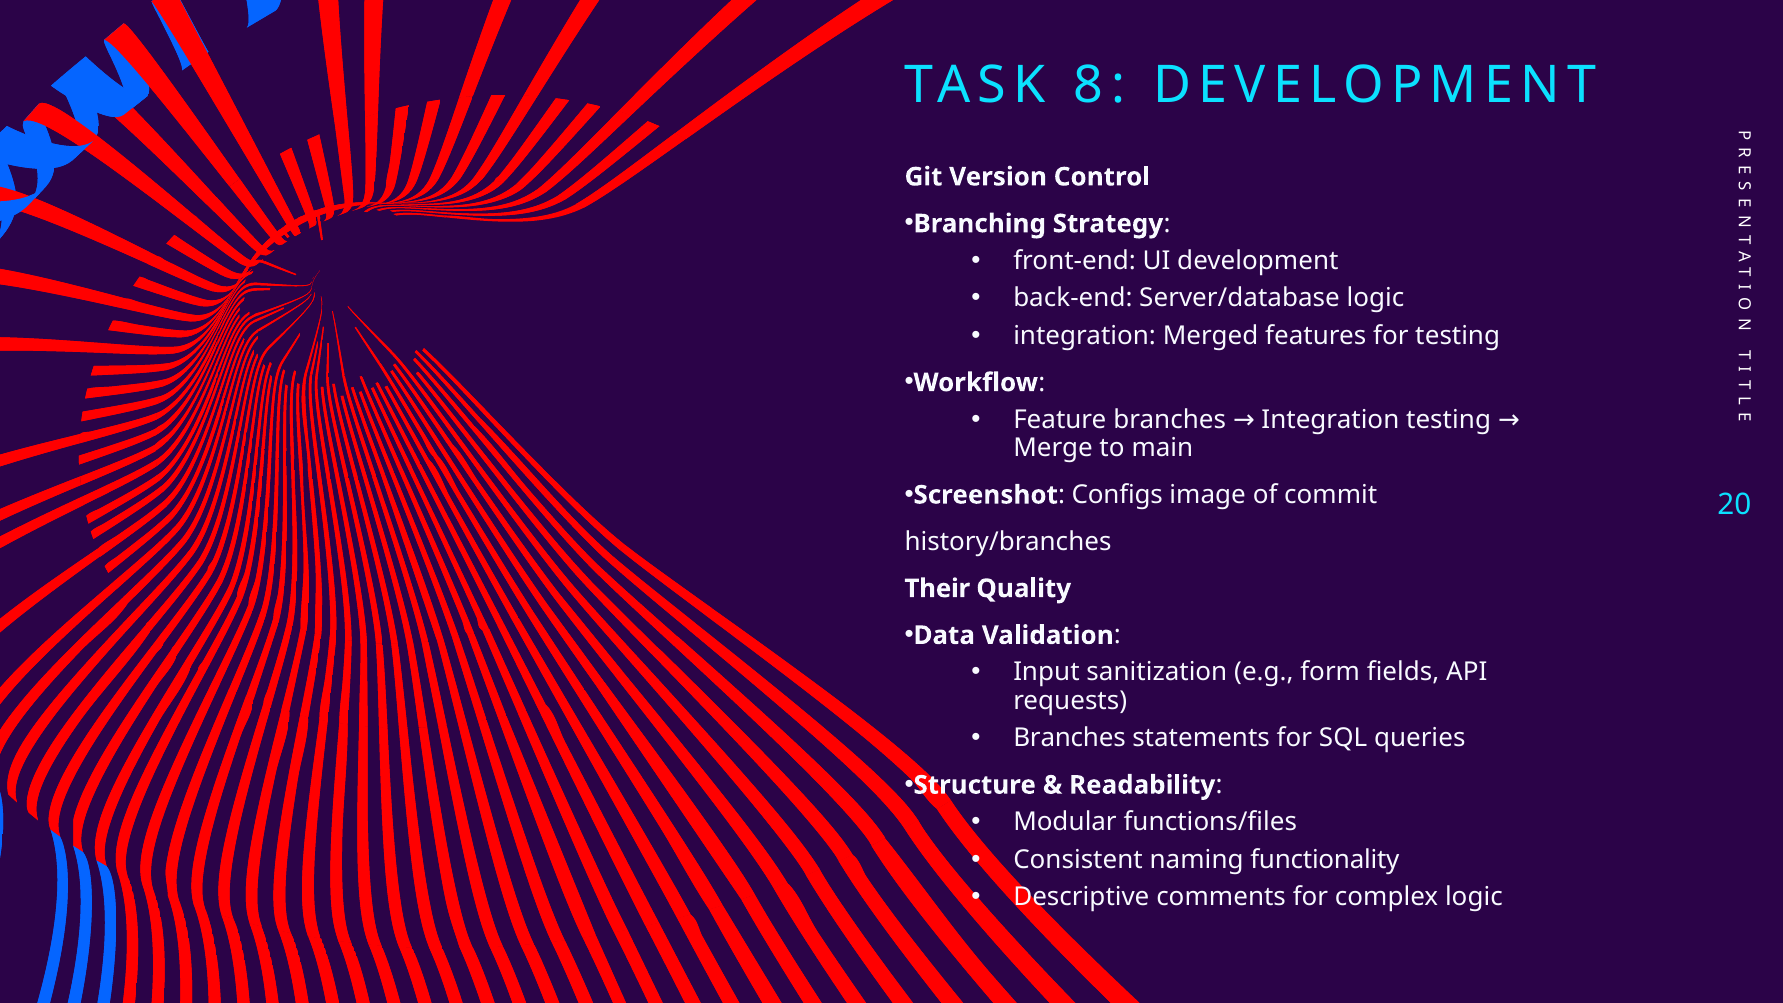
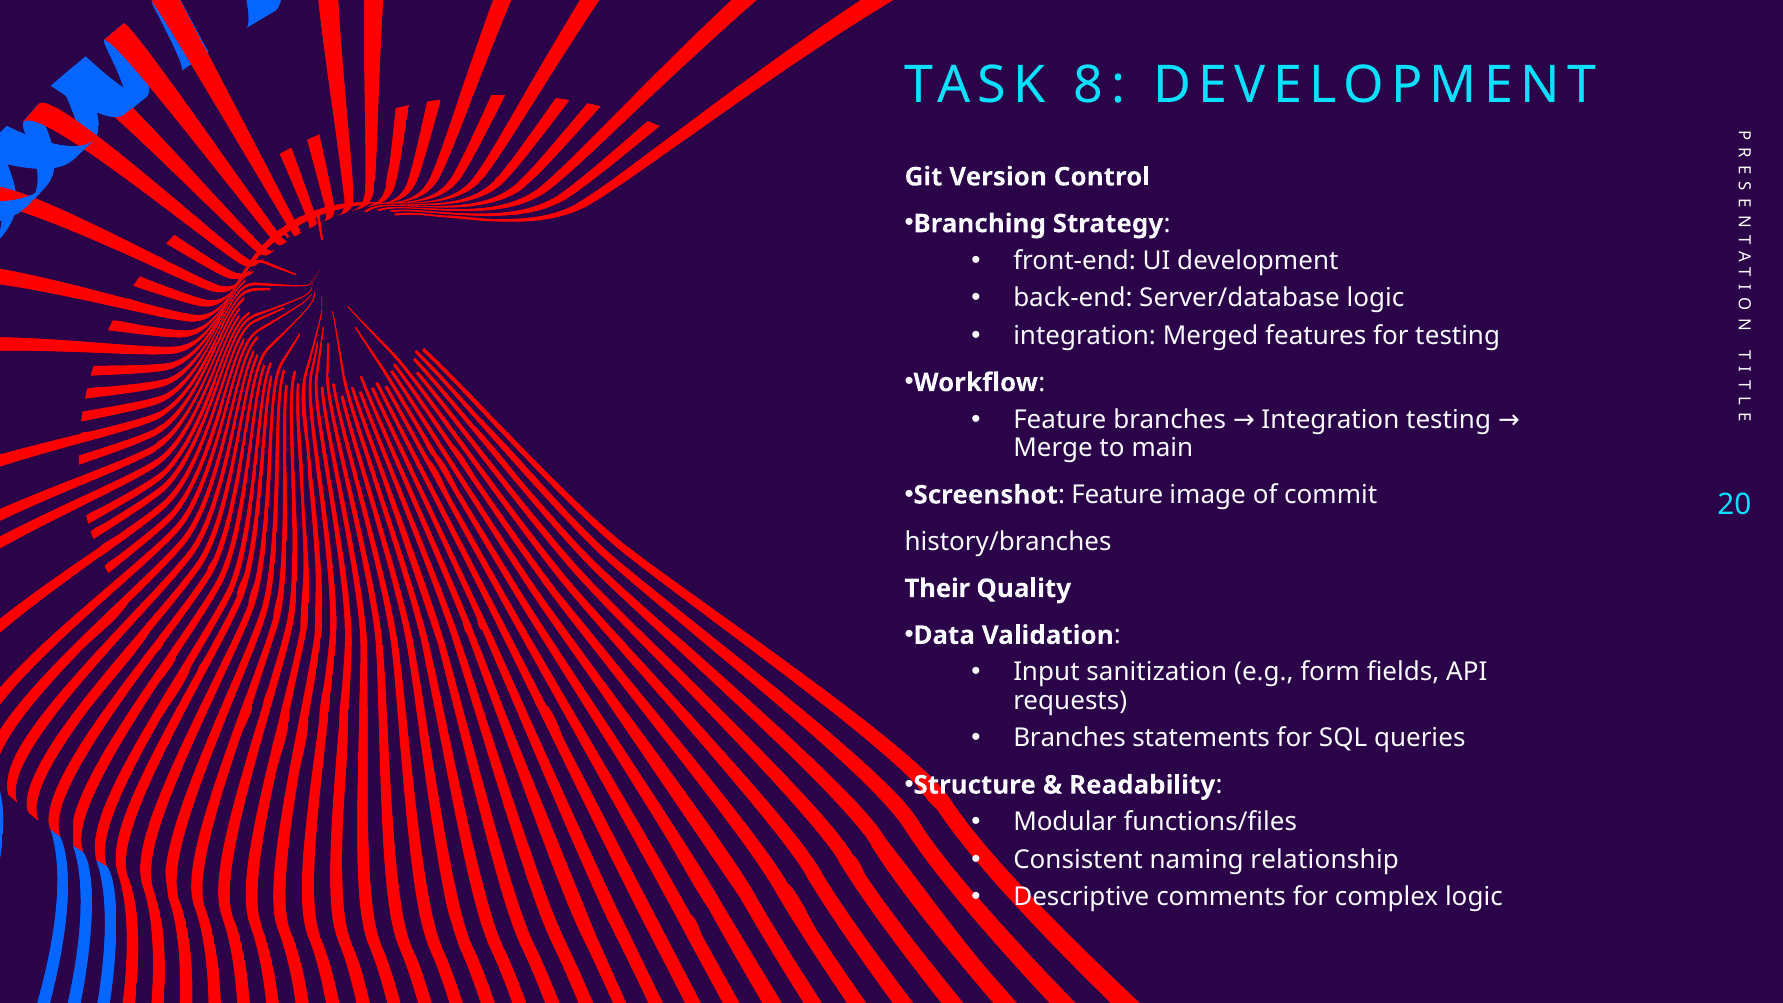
Screenshot Configs: Configs -> Feature
functionality: functionality -> relationship
